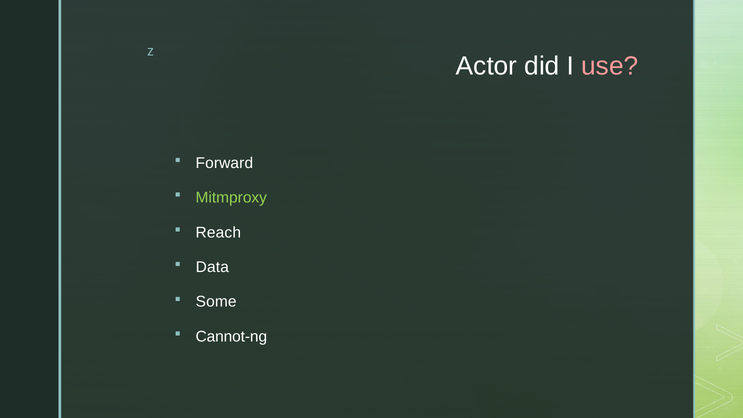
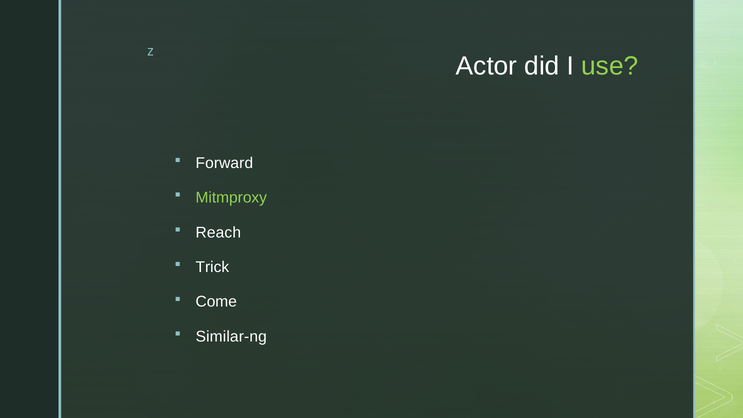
use colour: pink -> light green
Data: Data -> Trick
Some: Some -> Come
Cannot-ng: Cannot-ng -> Similar-ng
